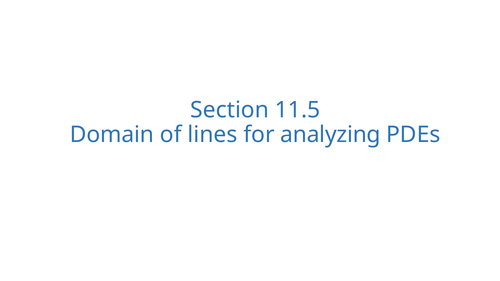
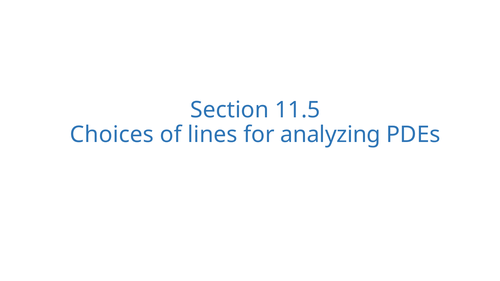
Domain: Domain -> Choices
